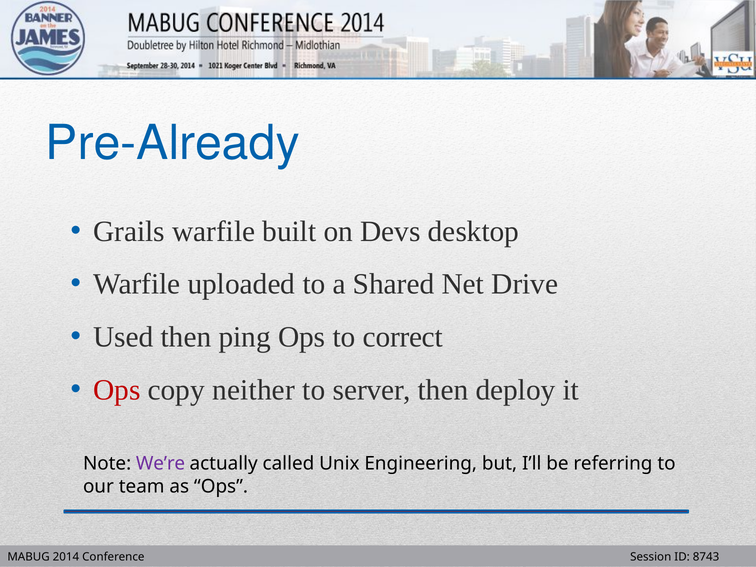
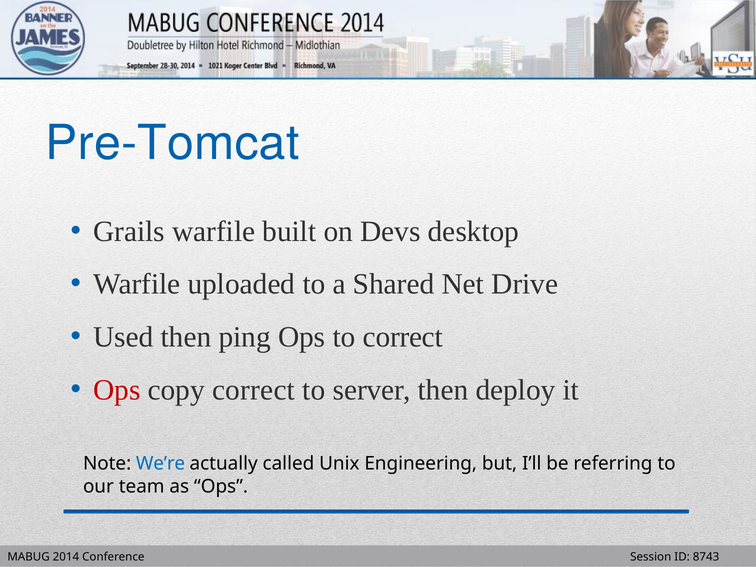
Pre-Already: Pre-Already -> Pre-Tomcat
copy neither: neither -> correct
We’re colour: purple -> blue
